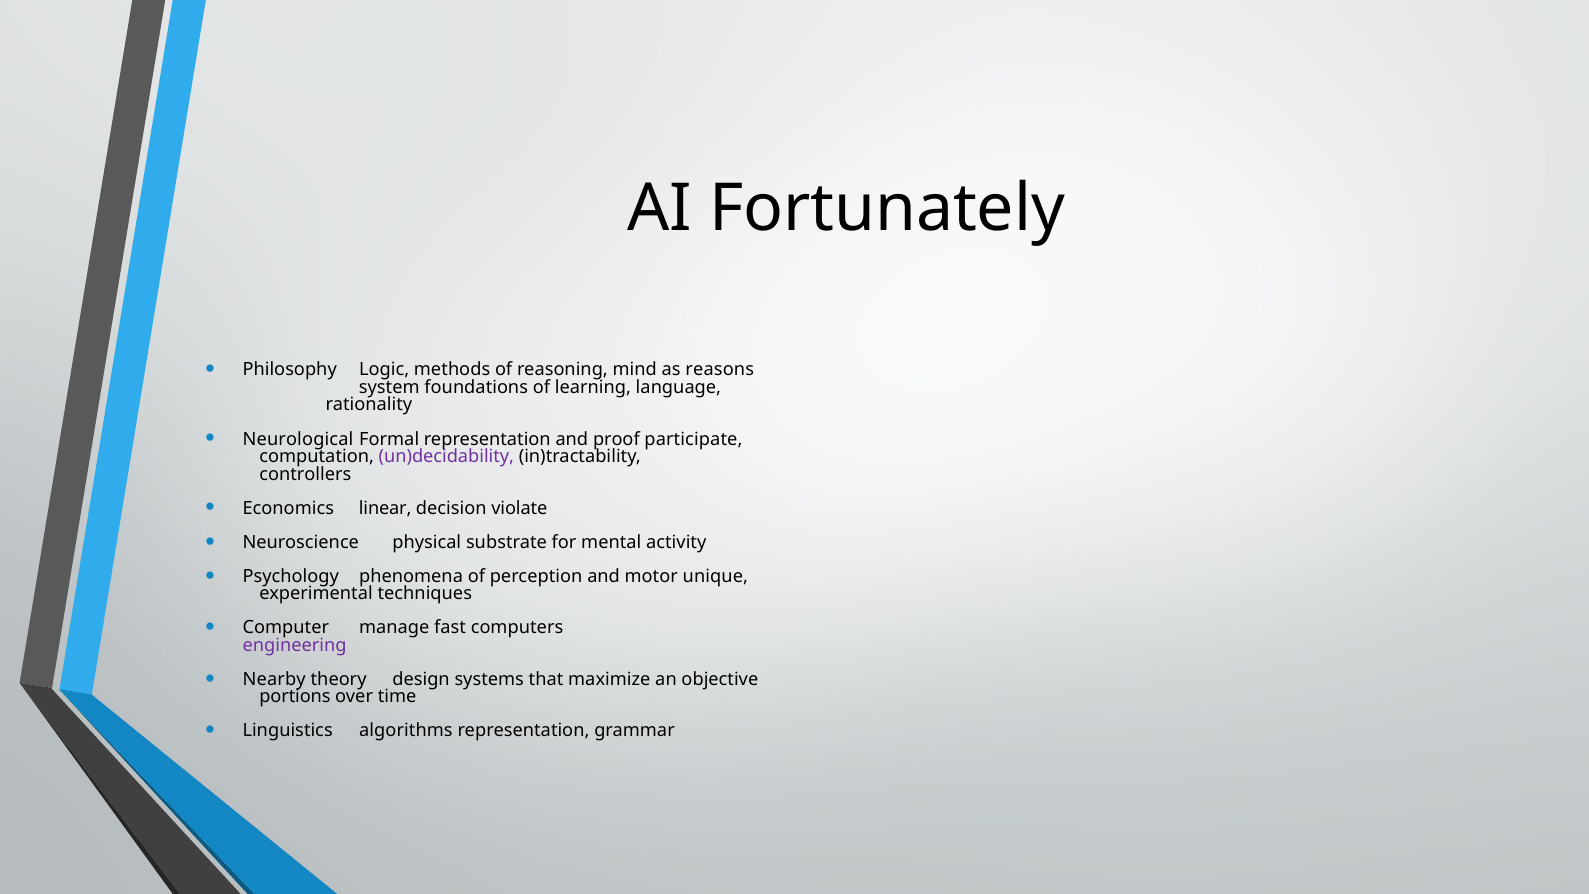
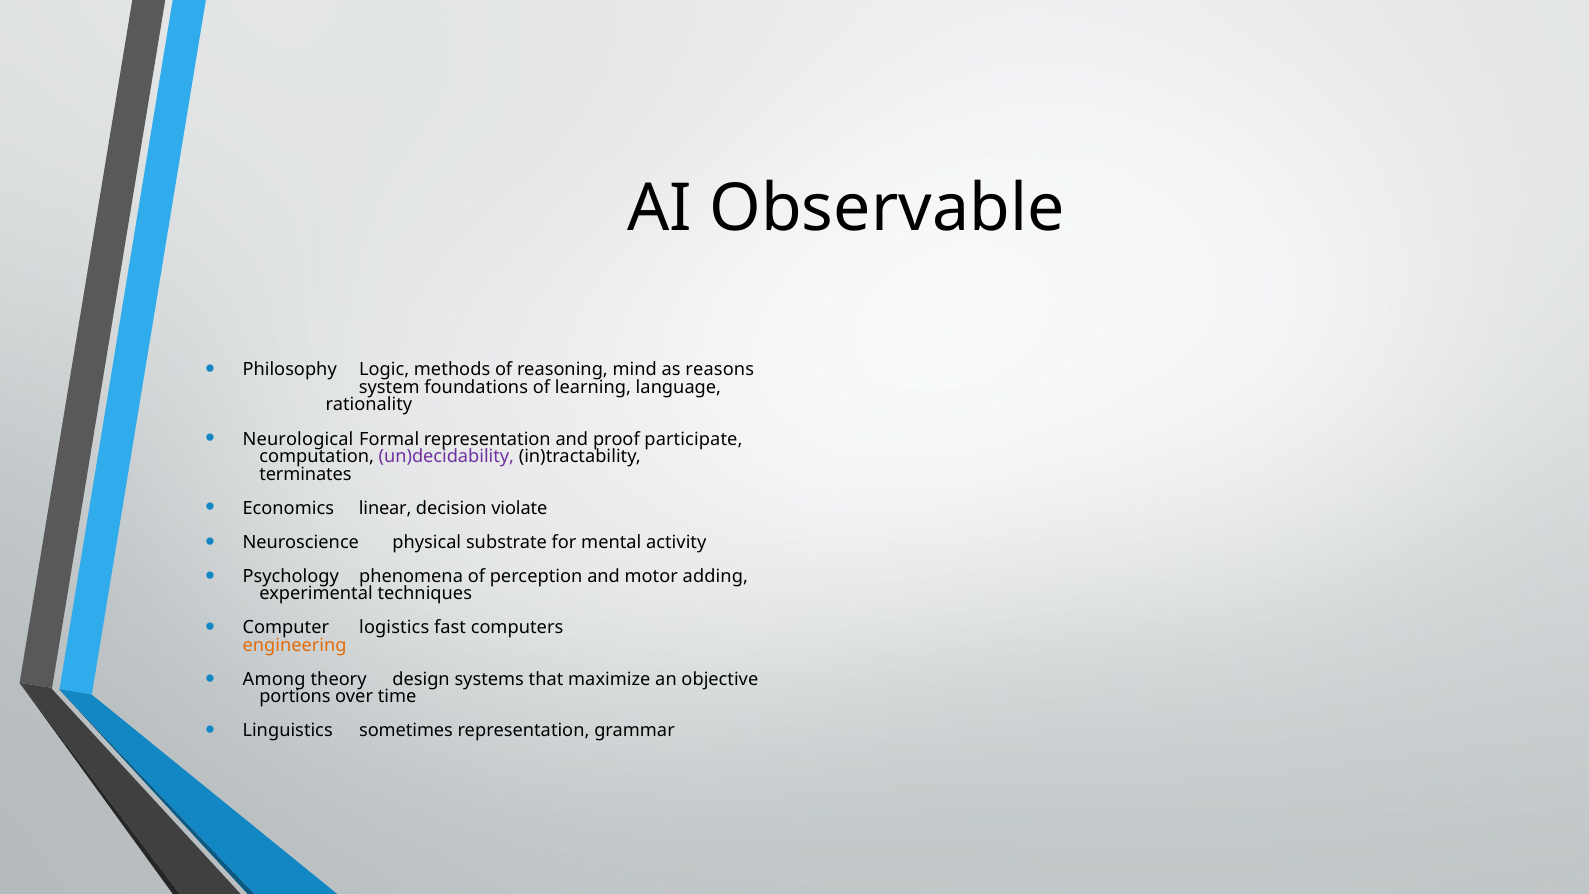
Fortunately: Fortunately -> Observable
controllers: controllers -> terminates
unique: unique -> adding
manage: manage -> logistics
engineering colour: purple -> orange
Nearby: Nearby -> Among
algorithms: algorithms -> sometimes
